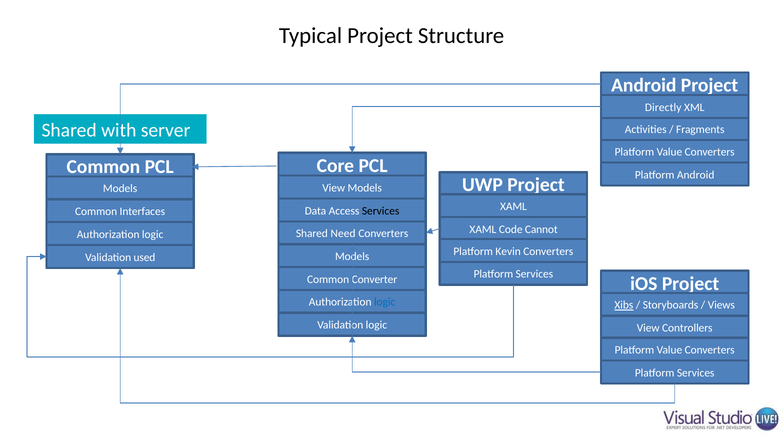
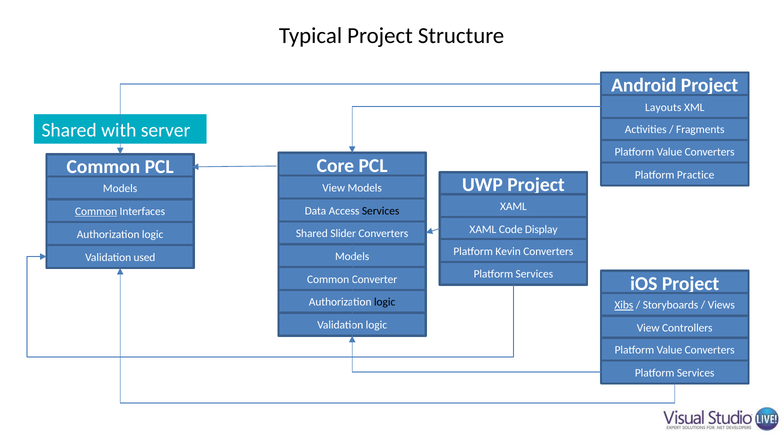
Directly: Directly -> Layouts
Platform Android: Android -> Practice
Common at (96, 211) underline: none -> present
Cannot: Cannot -> Display
Need: Need -> Slider
logic at (385, 302) colour: blue -> black
